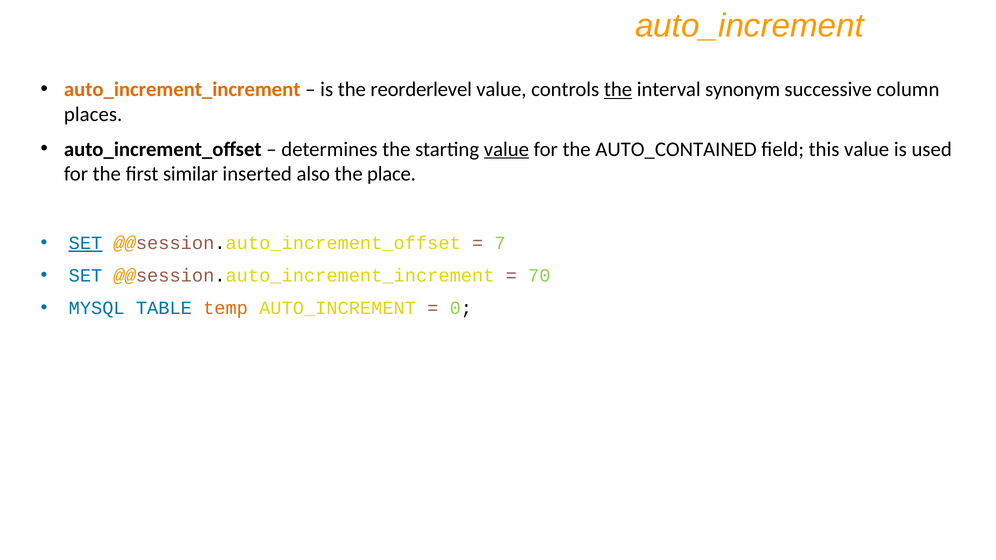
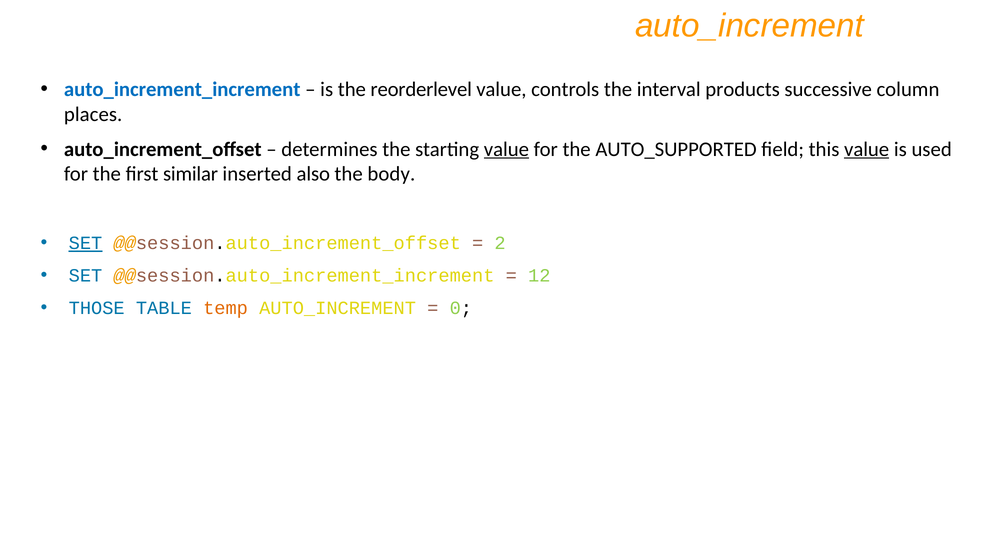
auto_increment_increment colour: orange -> blue
the at (618, 89) underline: present -> none
synonym: synonym -> products
AUTO_CONTAINED: AUTO_CONTAINED -> AUTO_SUPPORTED
value at (867, 149) underline: none -> present
place: place -> body
7: 7 -> 2
70: 70 -> 12
MYSQL: MYSQL -> THOSE
